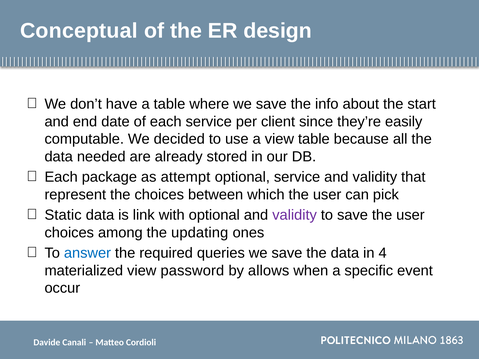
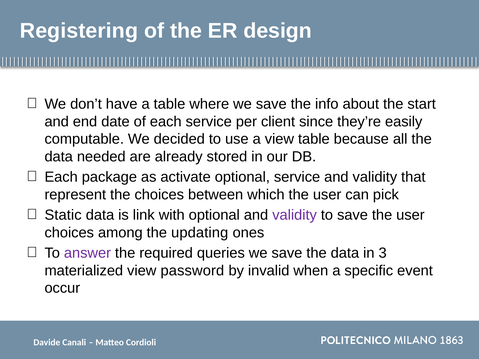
Conceptual: Conceptual -> Registering
attempt: attempt -> activate
answer colour: blue -> purple
4: 4 -> 3
allows: allows -> invalid
